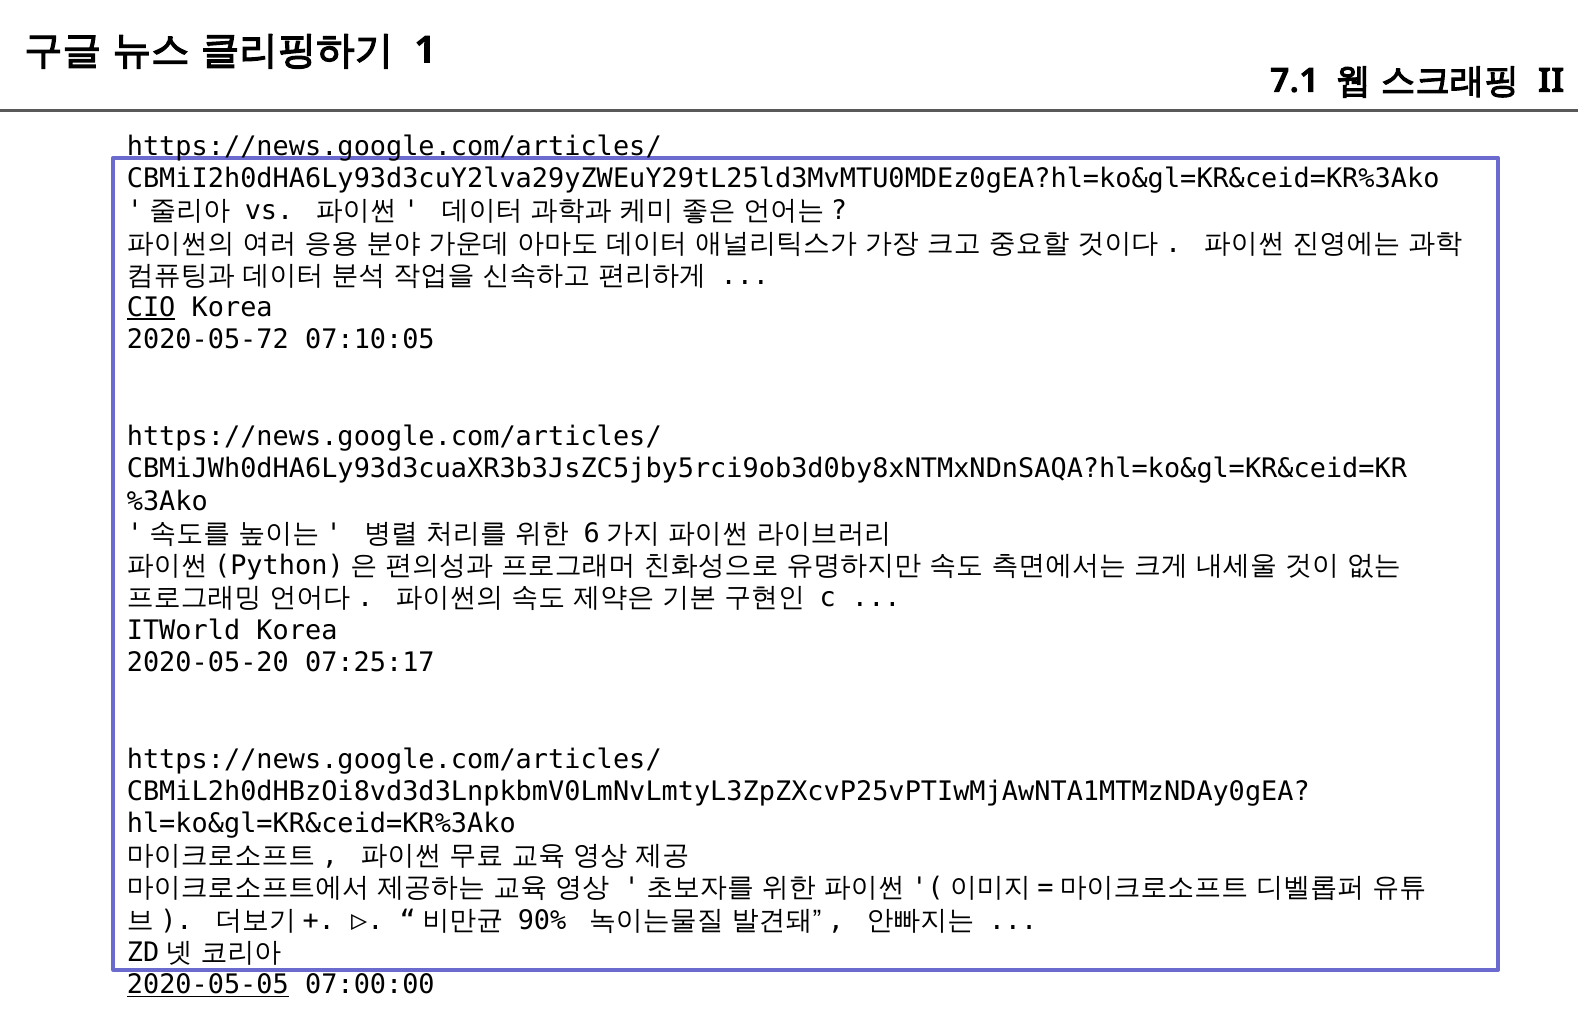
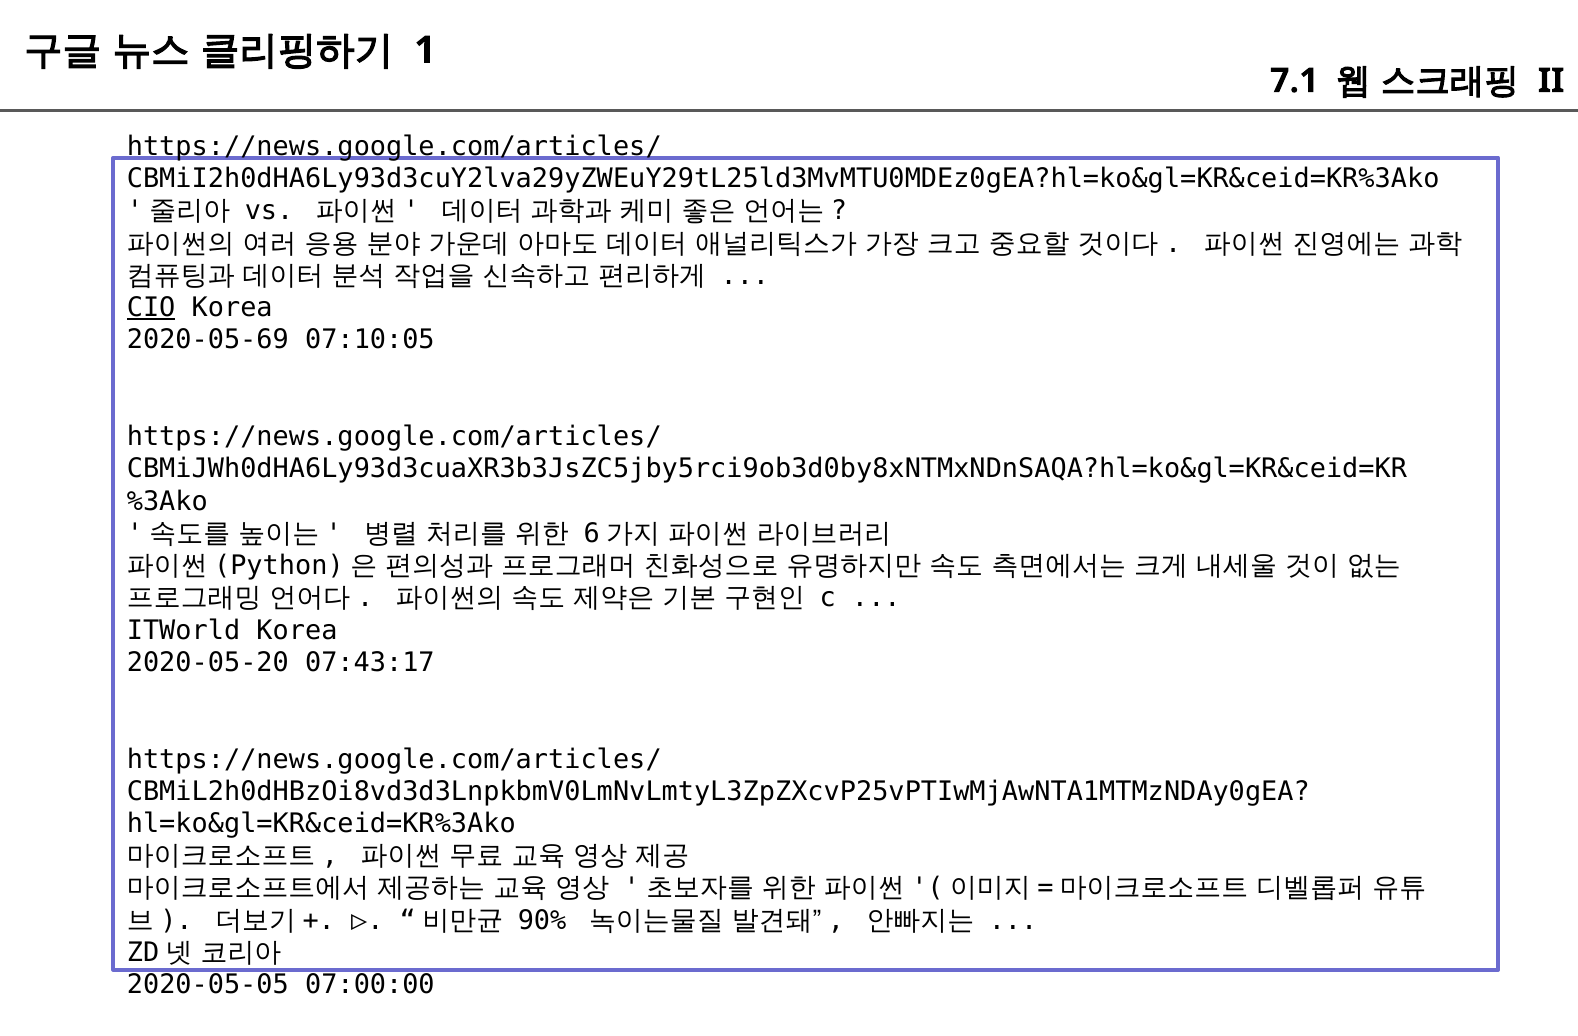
2020-05-72: 2020-05-72 -> 2020-05-69
07:25:17: 07:25:17 -> 07:43:17
2020-05-05 underline: present -> none
